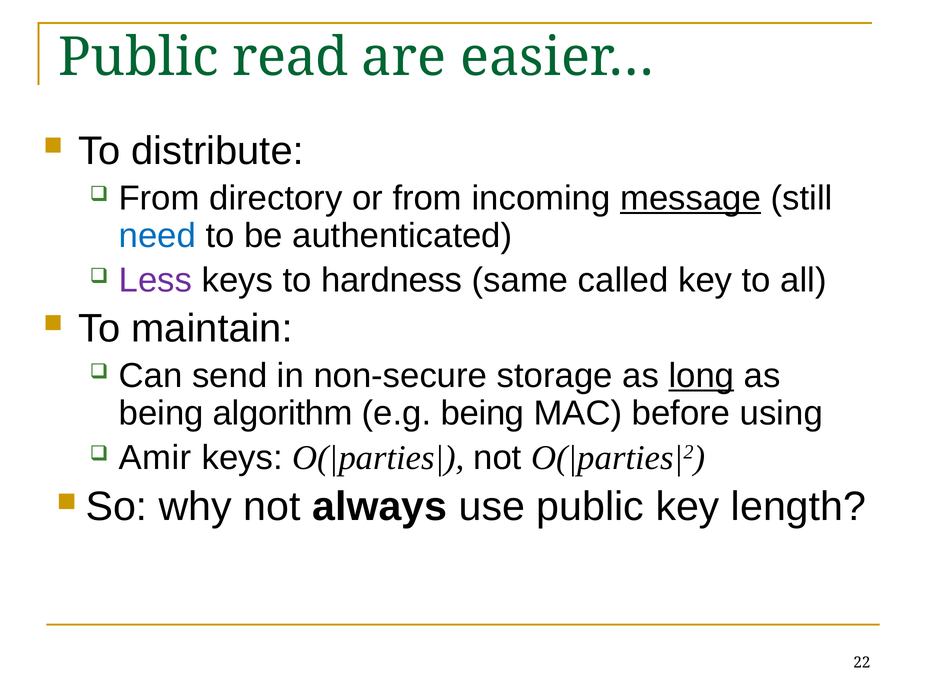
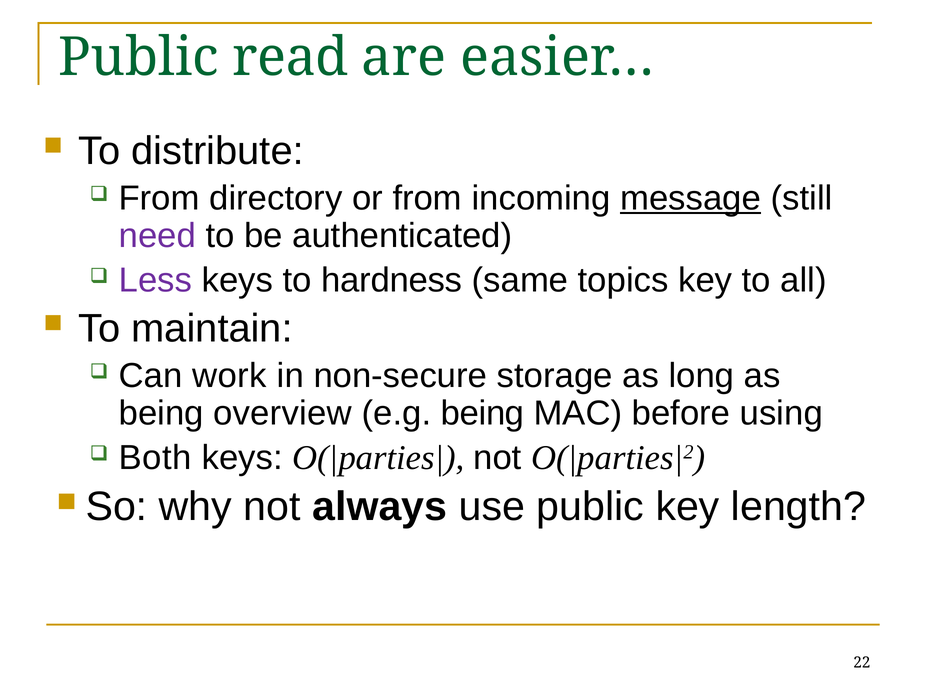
need colour: blue -> purple
called: called -> topics
send: send -> work
long underline: present -> none
algorithm: algorithm -> overview
Amir: Amir -> Both
